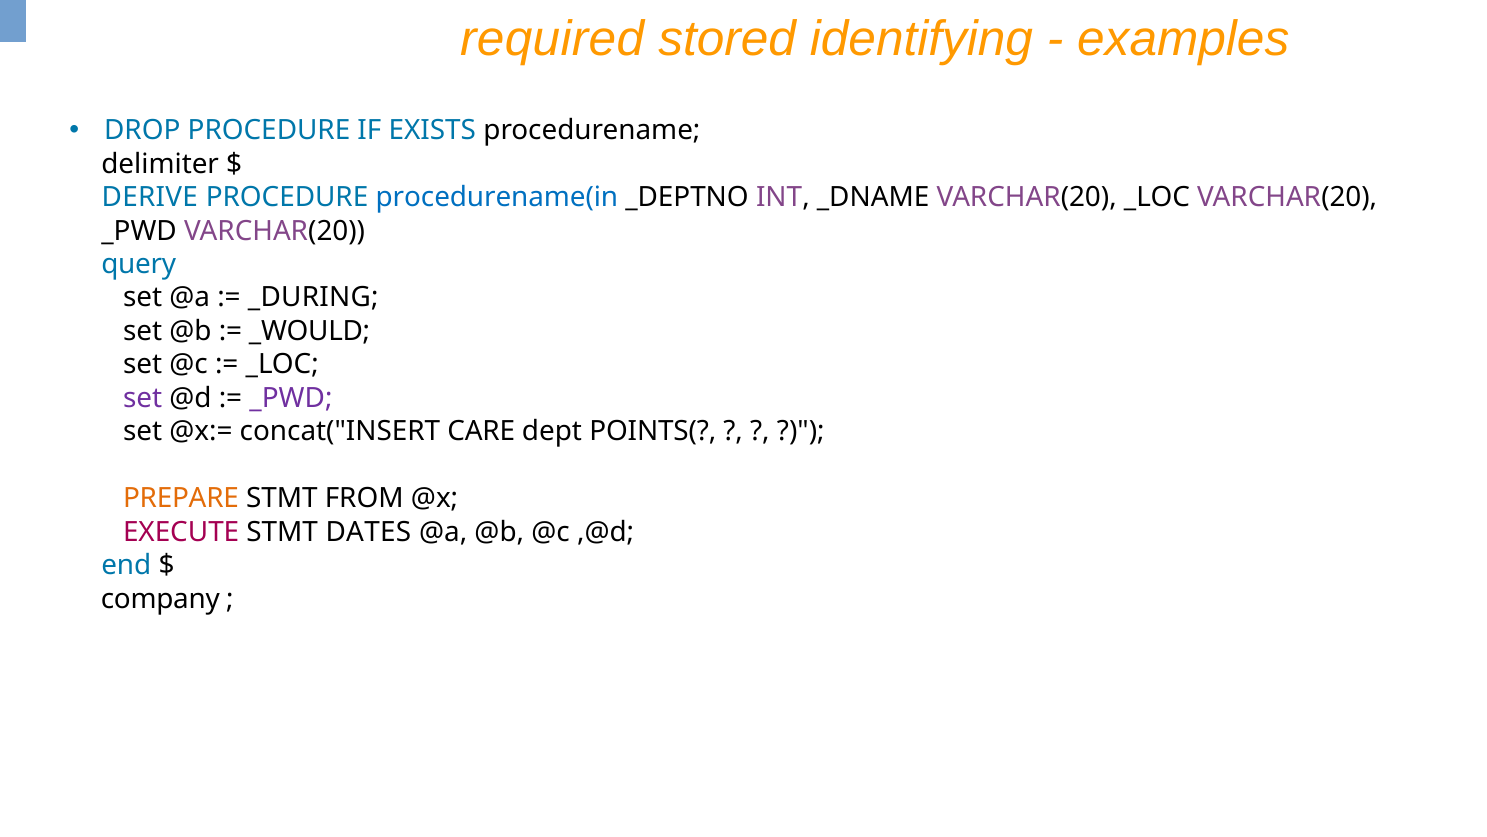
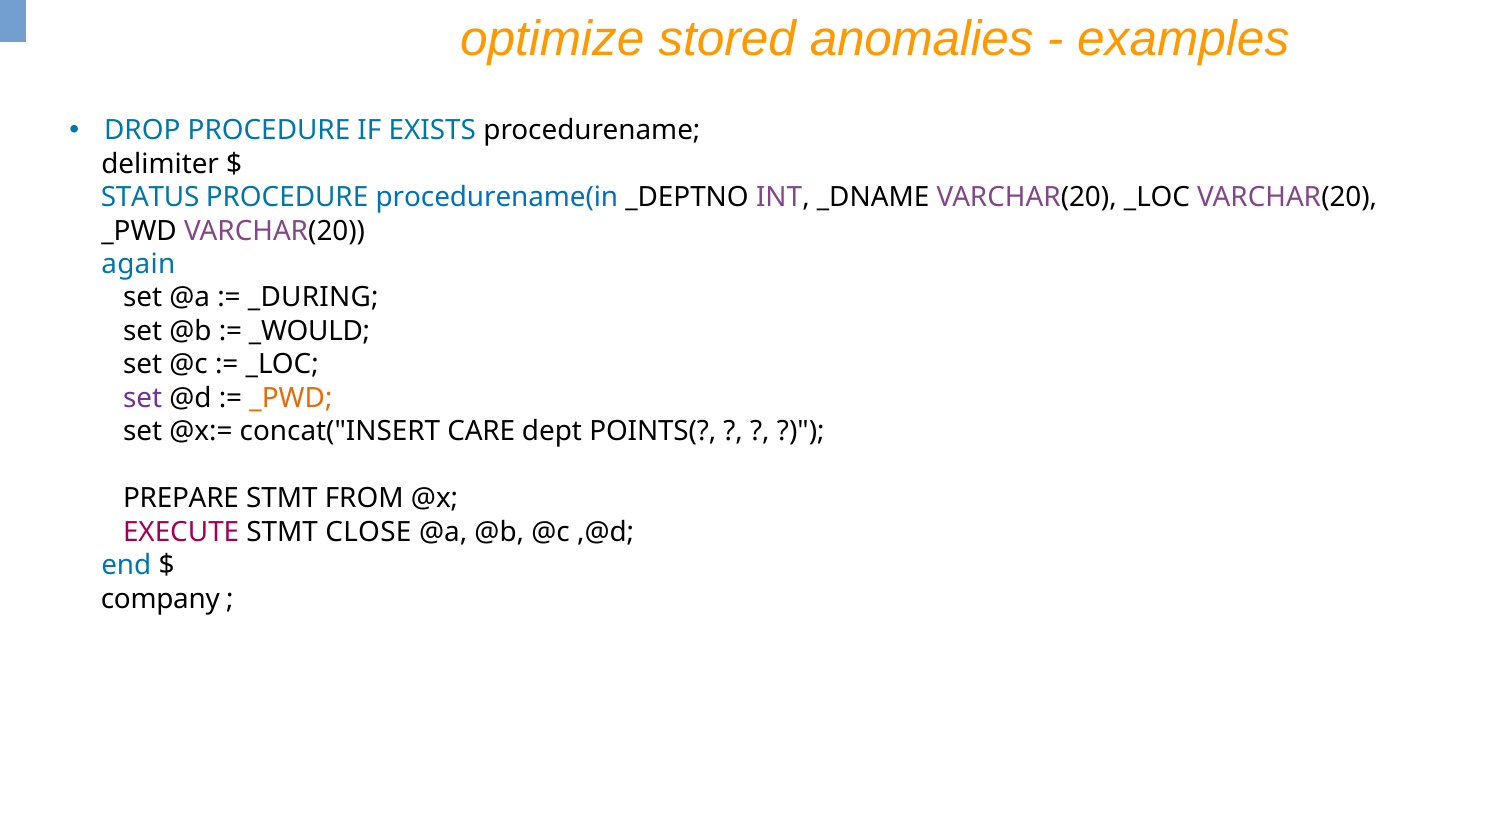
required: required -> optimize
identifying: identifying -> anomalies
DERIVE: DERIVE -> STATUS
query: query -> again
_PWD at (291, 398) colour: purple -> orange
PREPARE colour: orange -> black
DATES: DATES -> CLOSE
